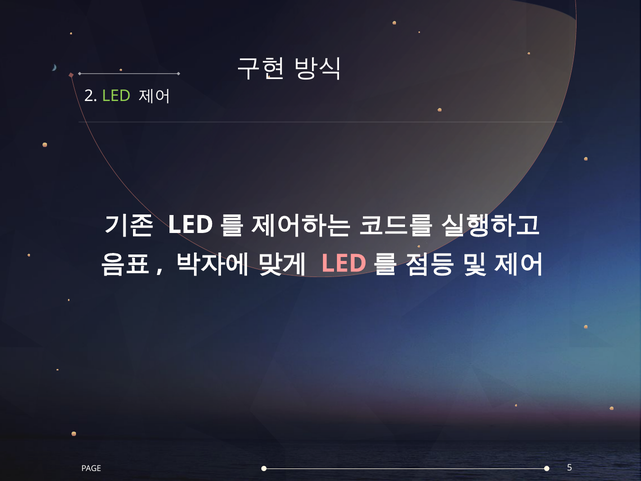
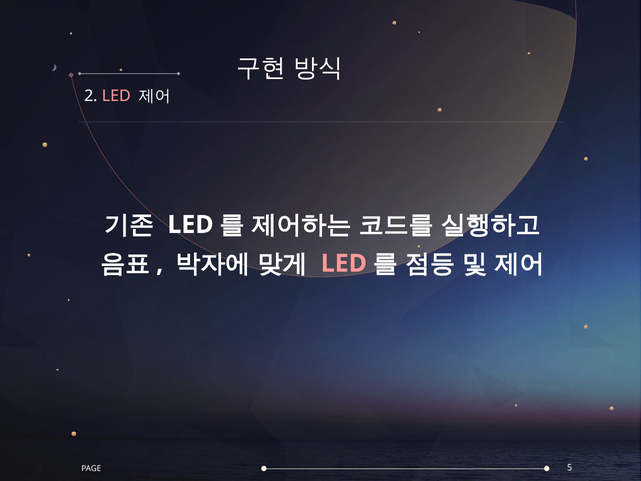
LED at (116, 96) colour: light green -> pink
